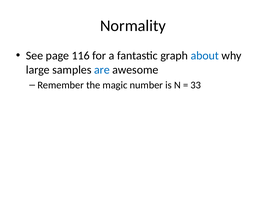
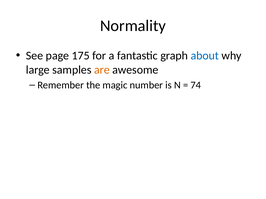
116: 116 -> 175
are colour: blue -> orange
33: 33 -> 74
